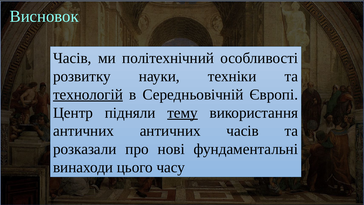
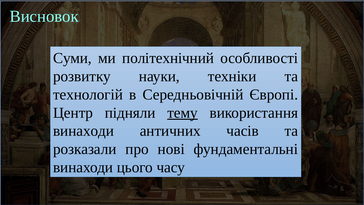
Часів at (72, 58): Часів -> Суми
технологій underline: present -> none
античних at (84, 131): античних -> винаходи
